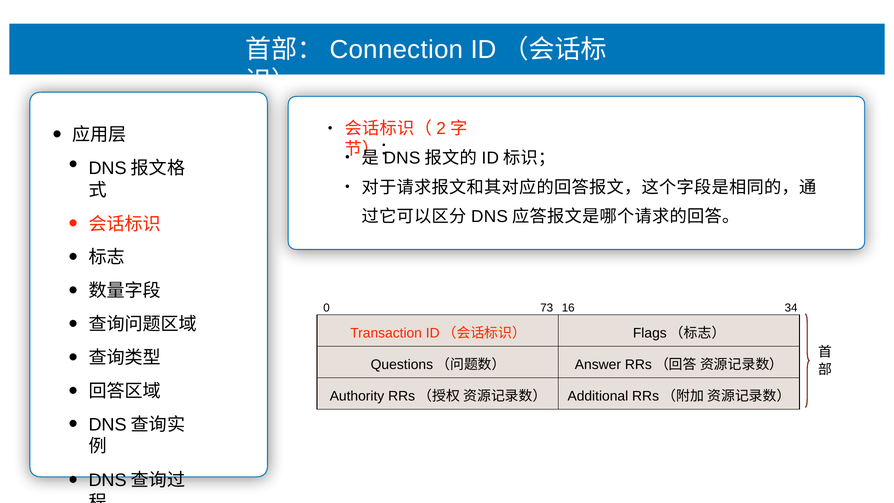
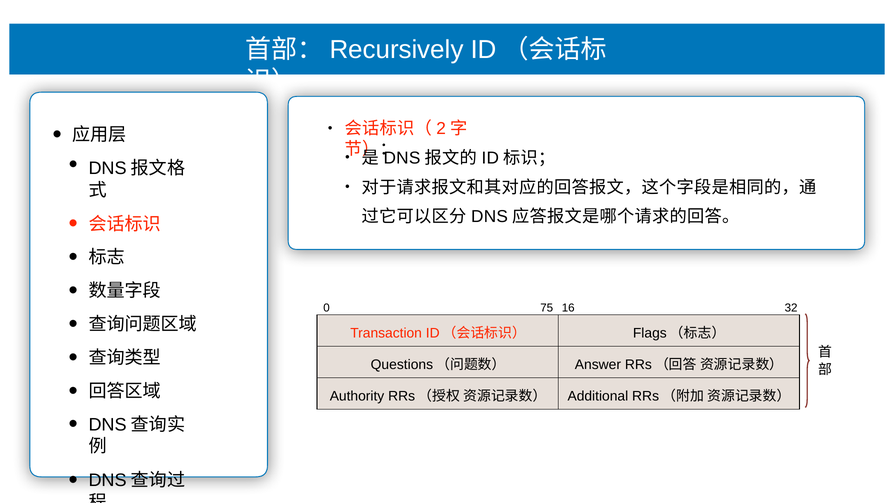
Connection: Connection -> Recursively
73: 73 -> 75
34: 34 -> 32
